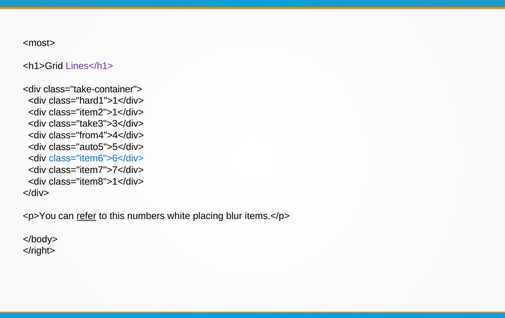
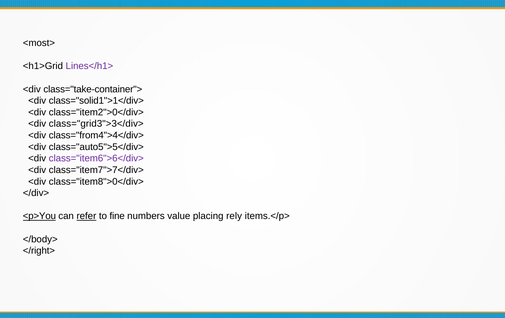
class="hard1">1</div>: class="hard1">1</div> -> class="solid1">1</div>
class="item2">1</div>: class="item2">1</div> -> class="item2">0</div>
class="take3">3</div>: class="take3">3</div> -> class="grid3">3</div>
class="item6">6</div> colour: blue -> purple
class="item8">1</div>: class="item8">1</div> -> class="item8">0</div>
<p>You underline: none -> present
this: this -> fine
white: white -> value
blur: blur -> rely
